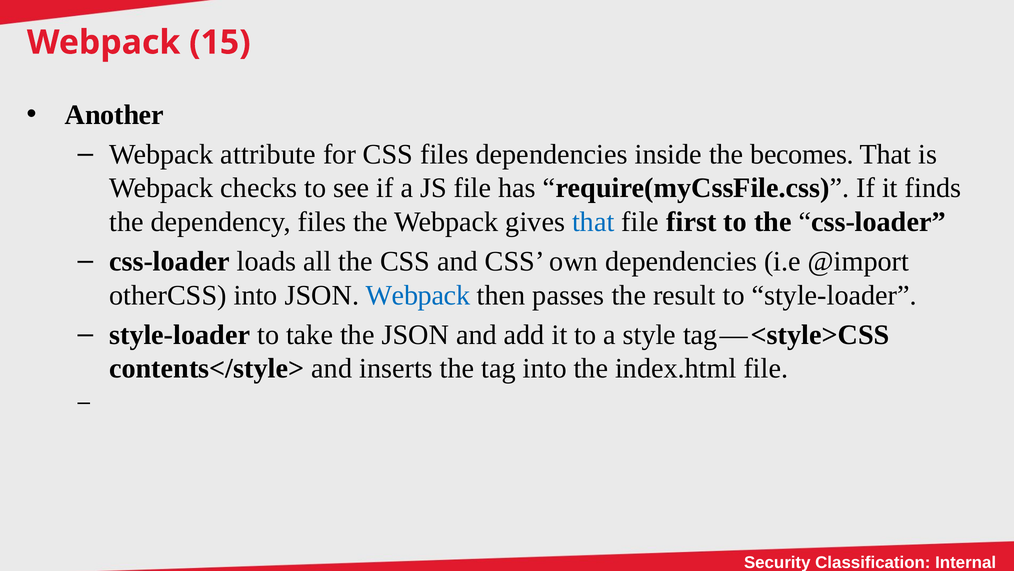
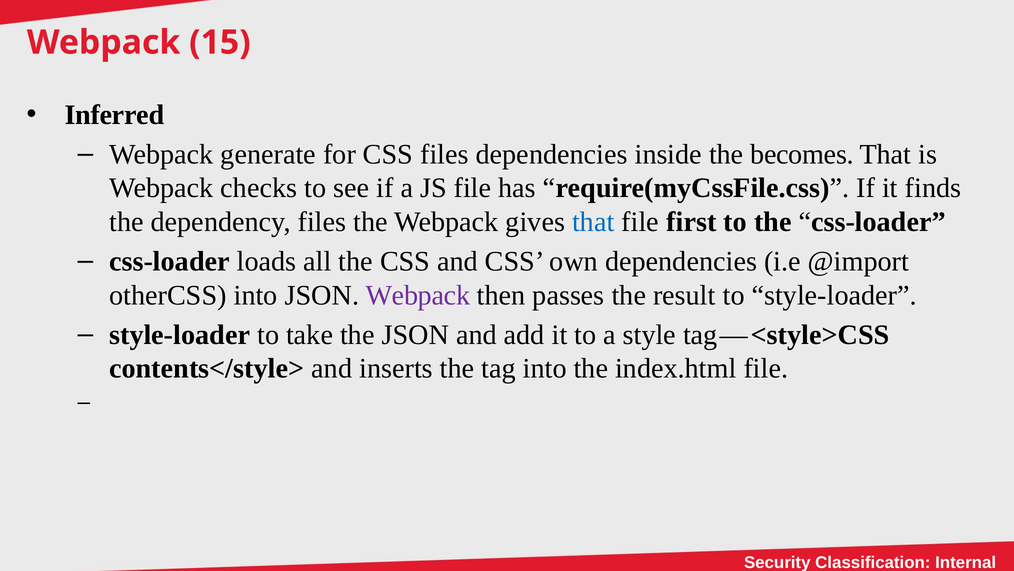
Another: Another -> Inferred
attribute: attribute -> generate
Webpack at (418, 295) colour: blue -> purple
